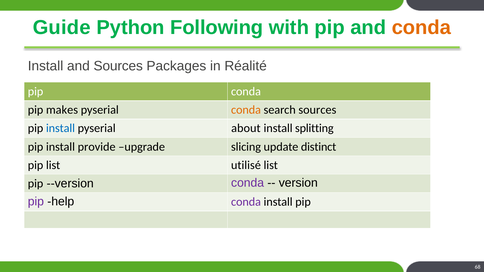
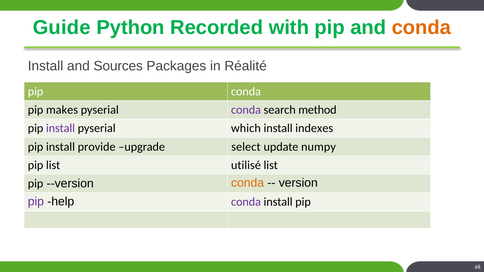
Following: Following -> Recorded
conda at (246, 110) colour: orange -> purple
search sources: sources -> method
install at (60, 128) colour: blue -> purple
about: about -> which
splitting: splitting -> indexes
slicing: slicing -> select
distinct: distinct -> numpy
conda at (248, 183) colour: purple -> orange
